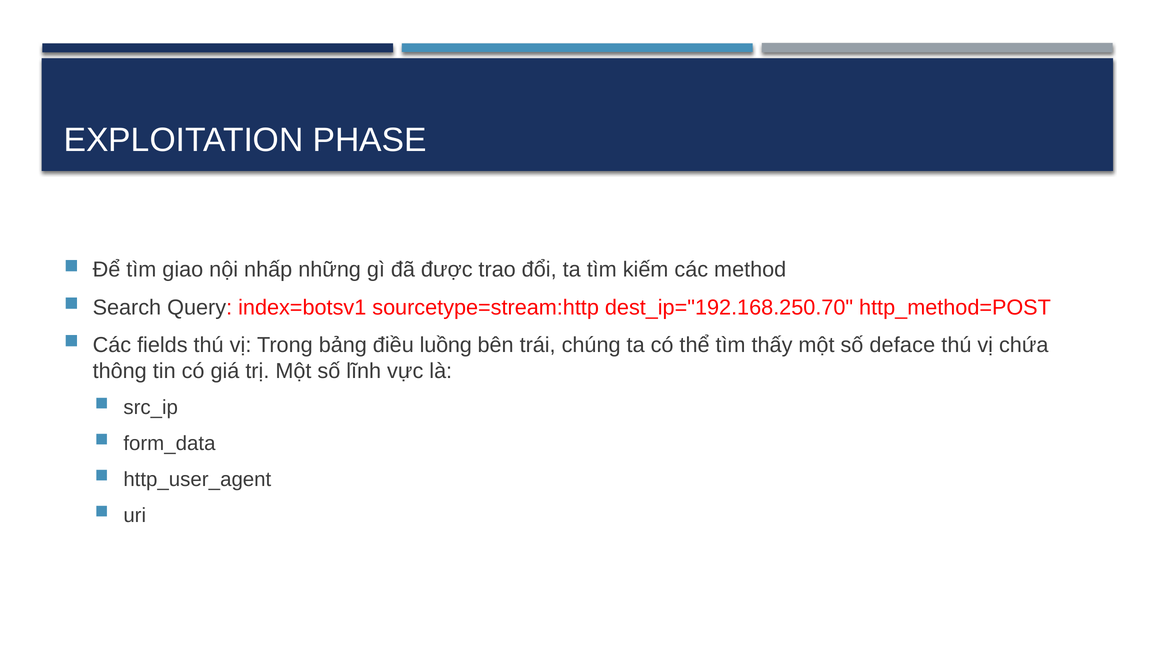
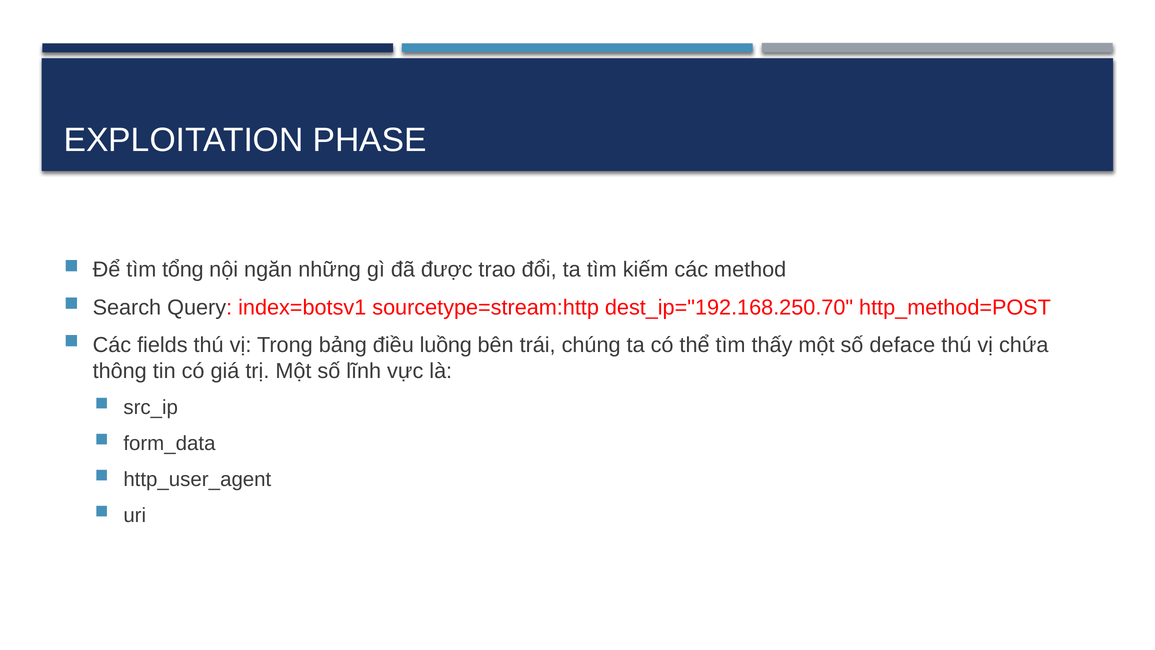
giao: giao -> tổng
nhấp: nhấp -> ngăn
